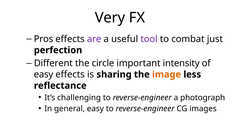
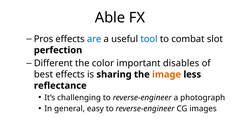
Very: Very -> Able
are colour: purple -> blue
tool colour: purple -> blue
just: just -> slot
circle: circle -> color
intensity: intensity -> disables
easy at (44, 74): easy -> best
